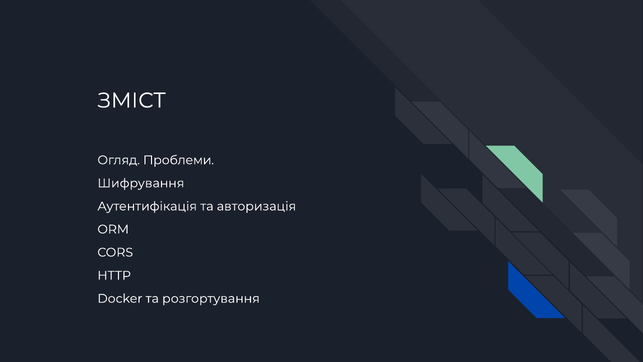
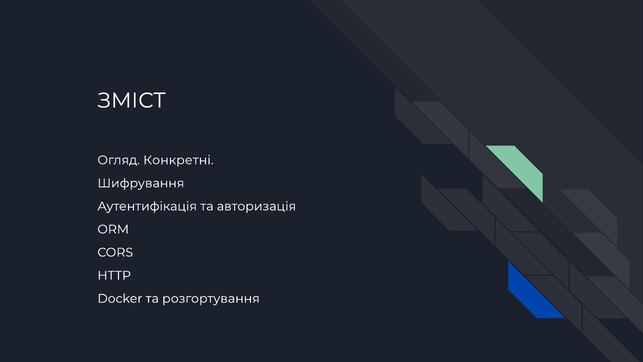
Проблеми: Проблеми -> Конкретні
